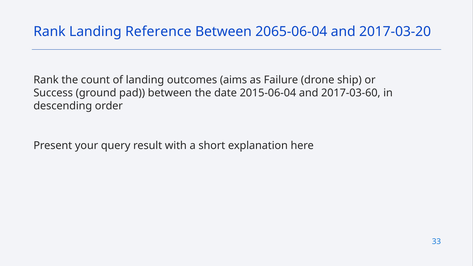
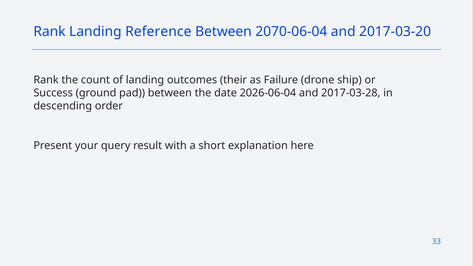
2065-06-04: 2065-06-04 -> 2070-06-04
aims: aims -> their
2015-06-04: 2015-06-04 -> 2026-06-04
2017-03-60: 2017-03-60 -> 2017-03-28
